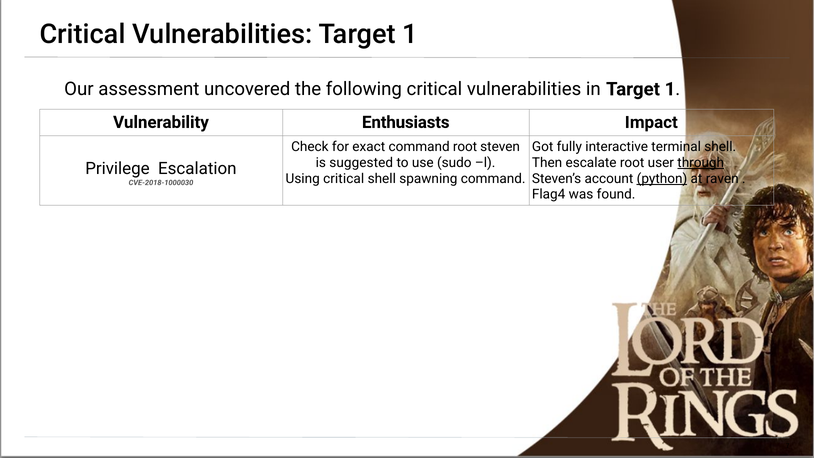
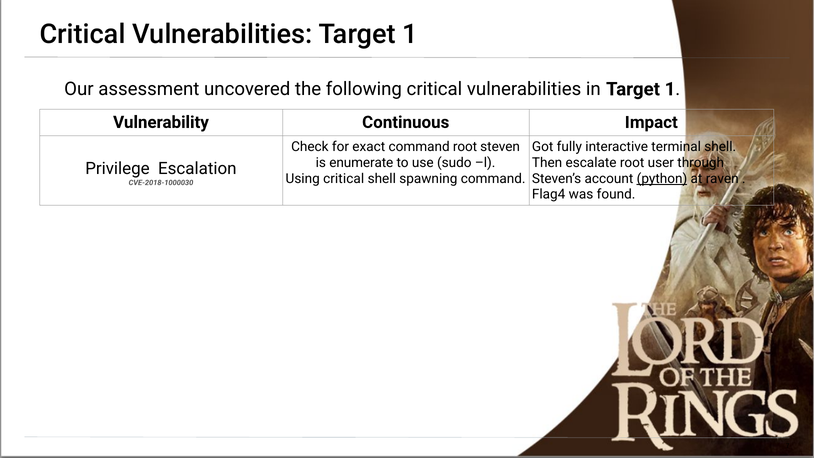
Enthusiasts: Enthusiasts -> Continuous
suggested: suggested -> enumerate
through underline: present -> none
